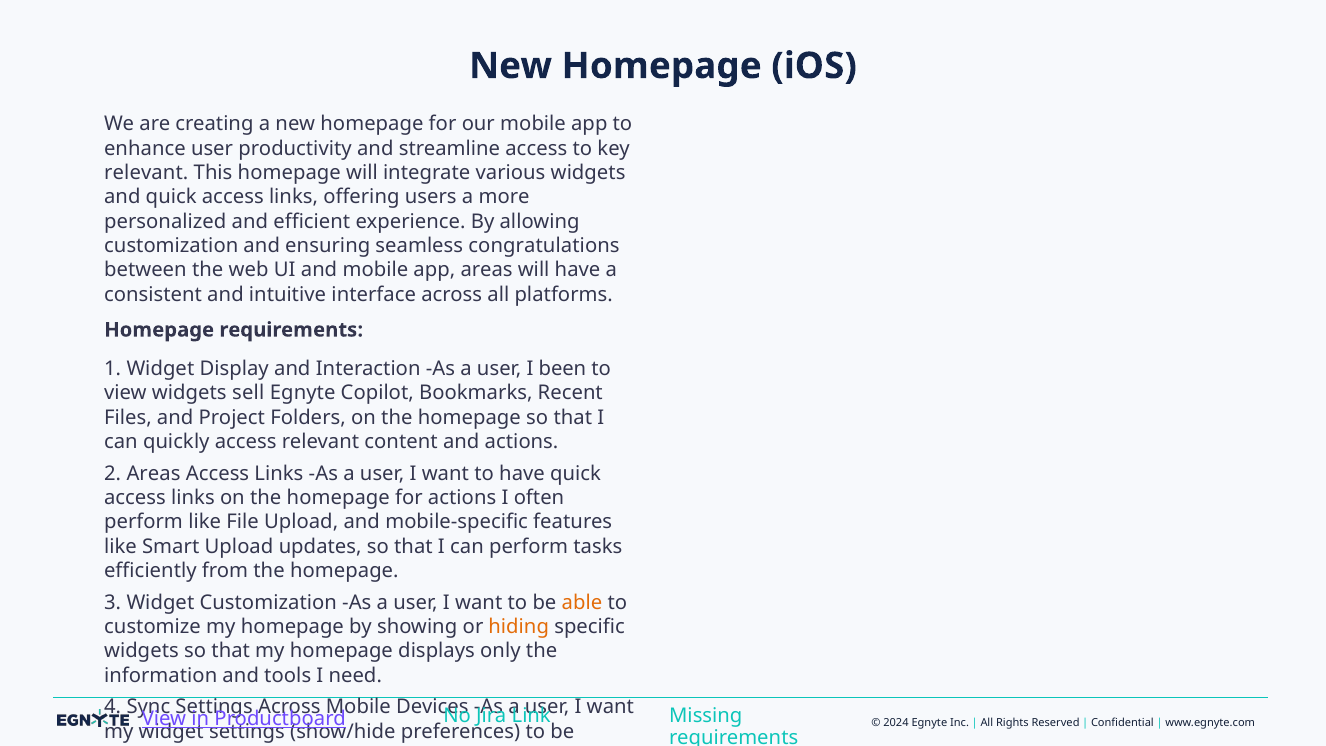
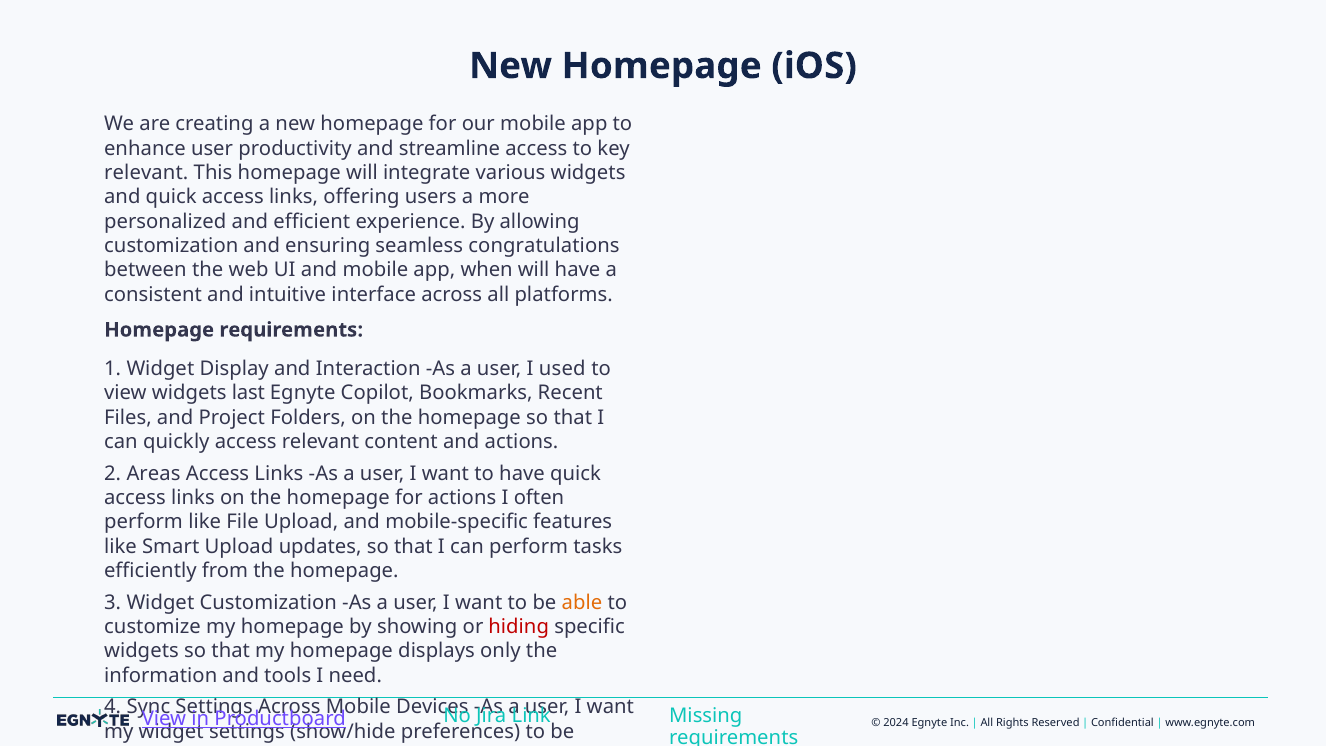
app areas: areas -> when
been: been -> used
sell: sell -> last
hiding colour: orange -> red
